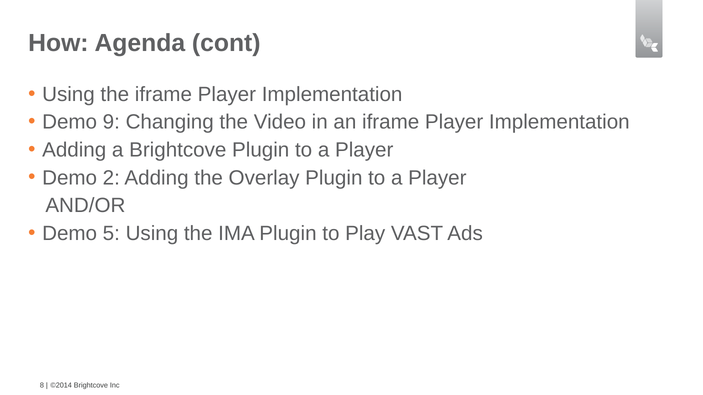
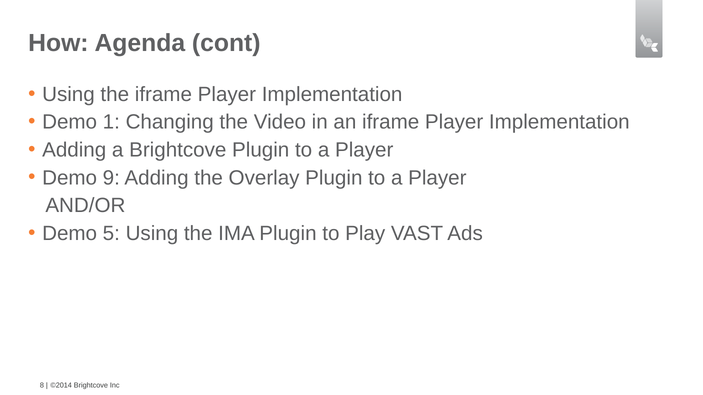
9: 9 -> 1
2: 2 -> 9
